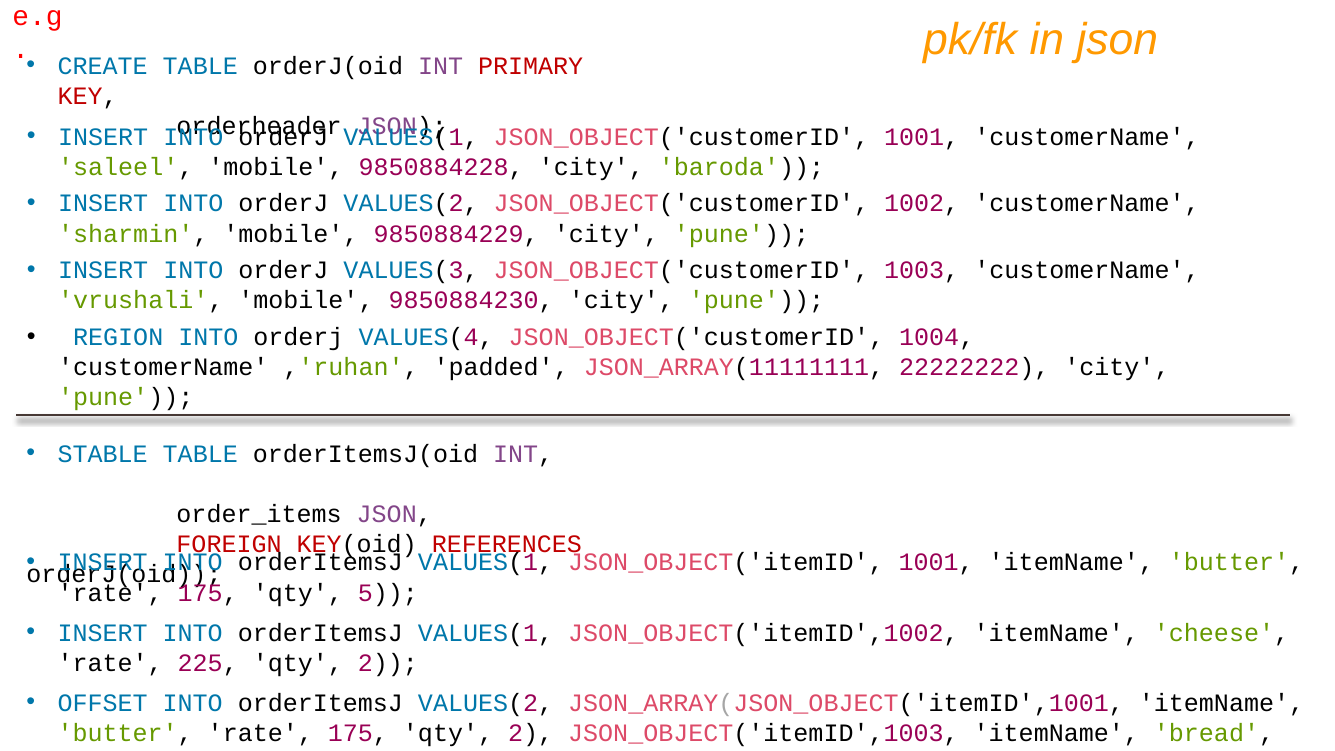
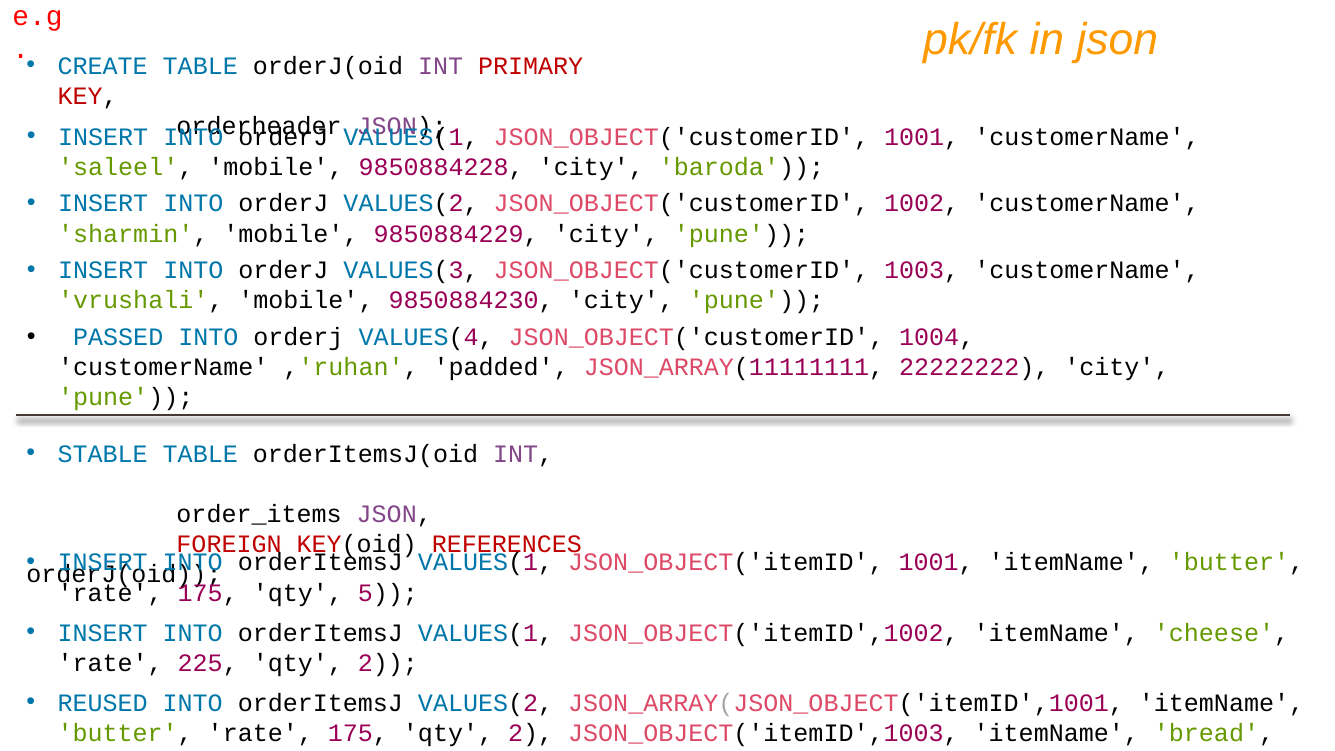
REGION: REGION -> PASSED
OFFSET: OFFSET -> REUSED
